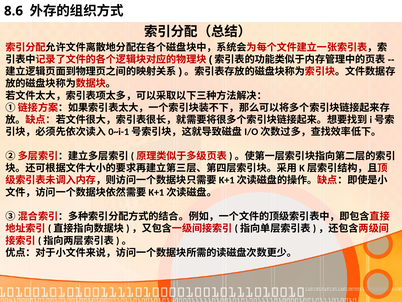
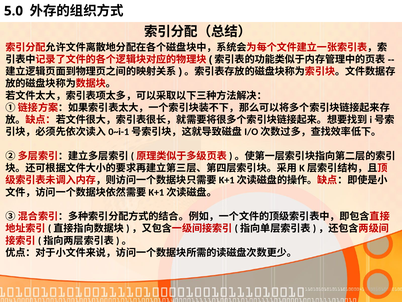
8.6: 8.6 -> 5.0
